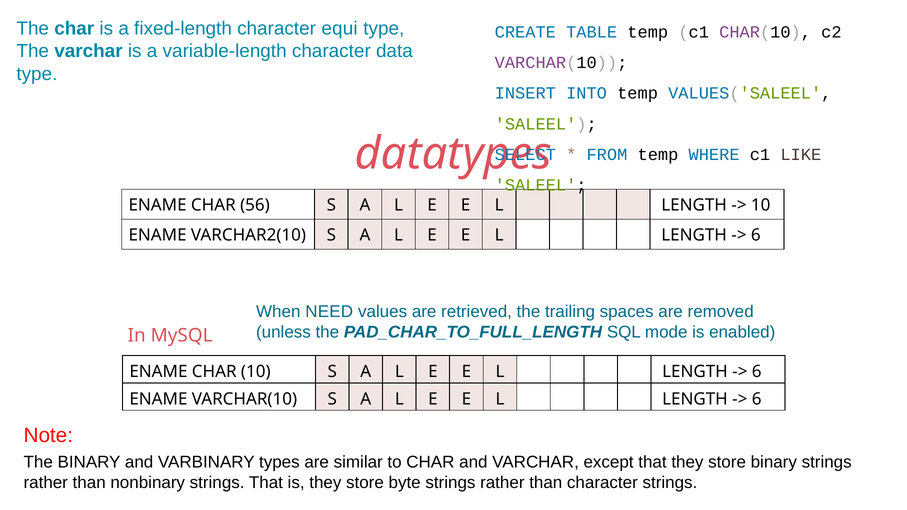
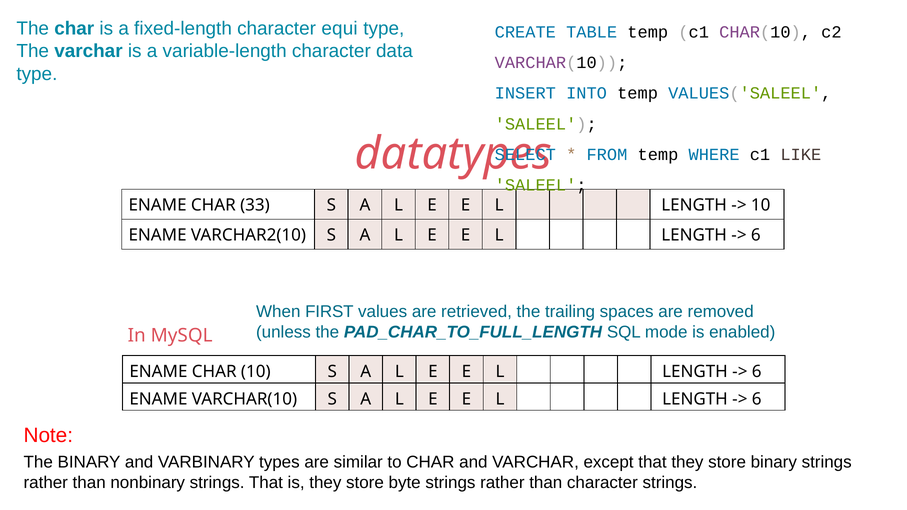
56: 56 -> 33
NEED: NEED -> FIRST
